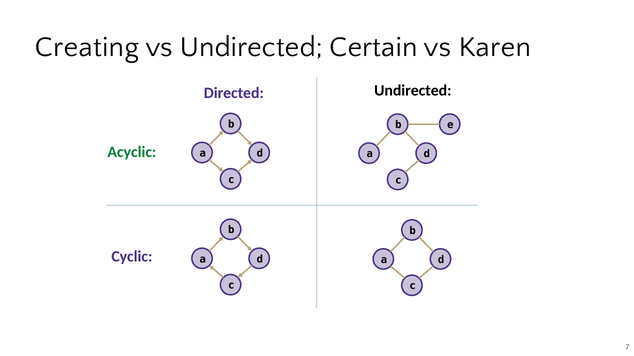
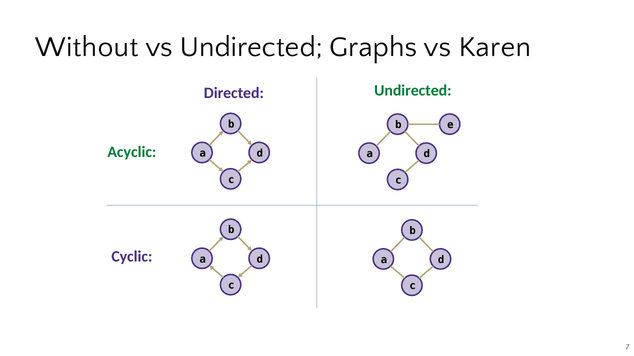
Creating: Creating -> Without
Certain: Certain -> Graphs
Undirected at (413, 90) colour: black -> green
